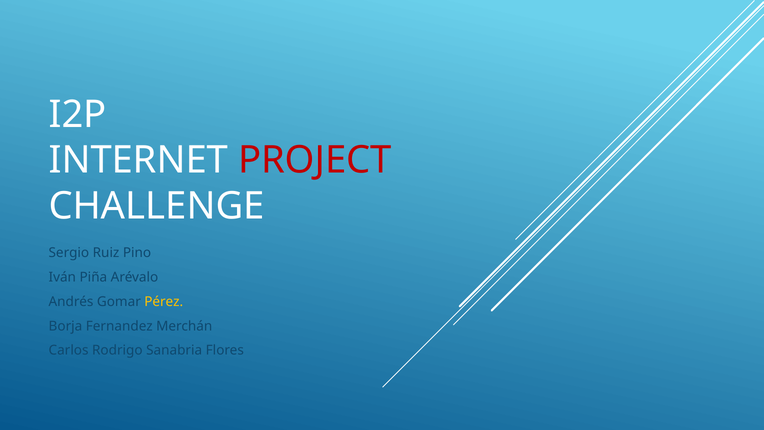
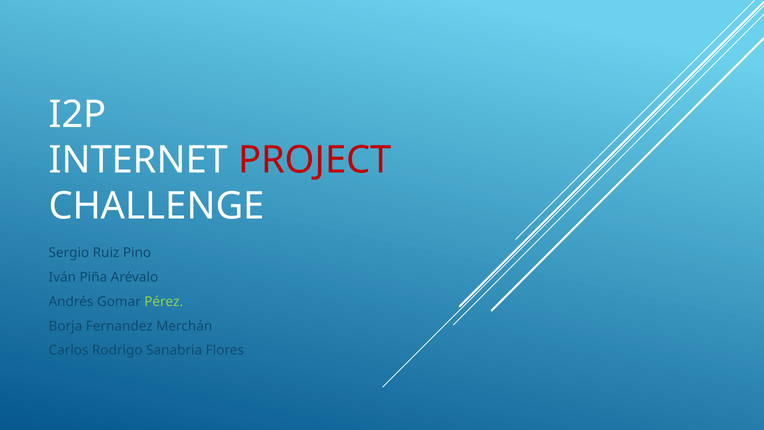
Pérez colour: yellow -> light green
